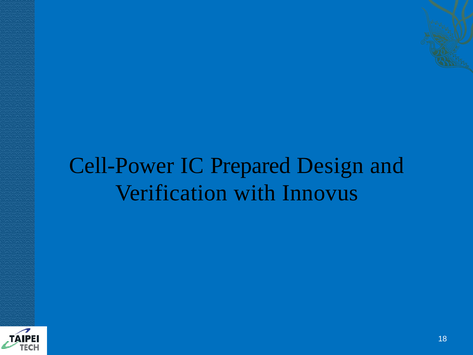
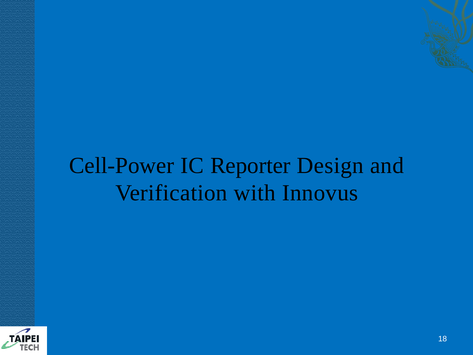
Prepared: Prepared -> Reporter
